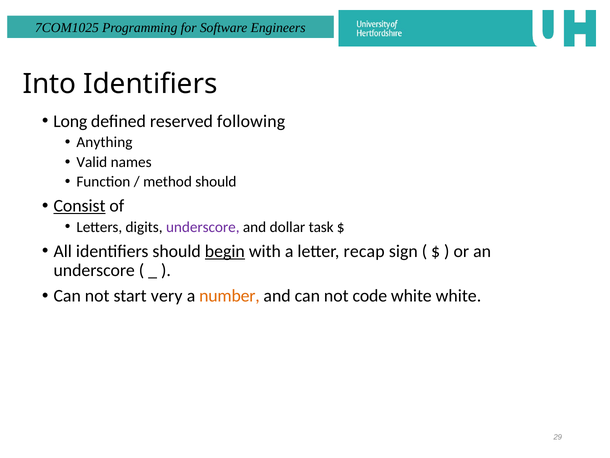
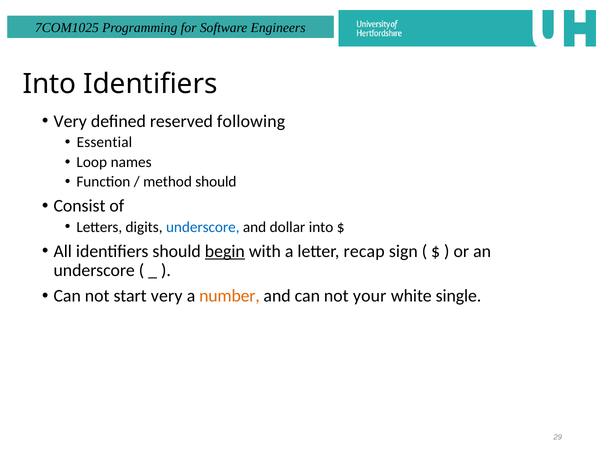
Long at (70, 121): Long -> Very
Anything: Anything -> Essential
Valid: Valid -> Loop
Consist underline: present -> none
underscore at (203, 227) colour: purple -> blue
dollar task: task -> into
code: code -> your
white white: white -> single
